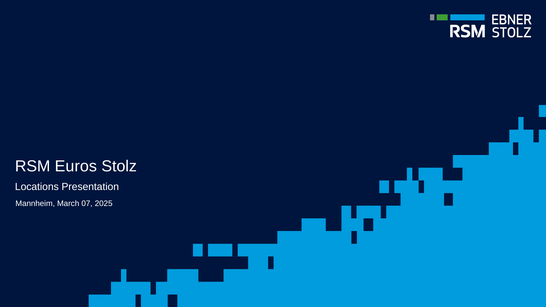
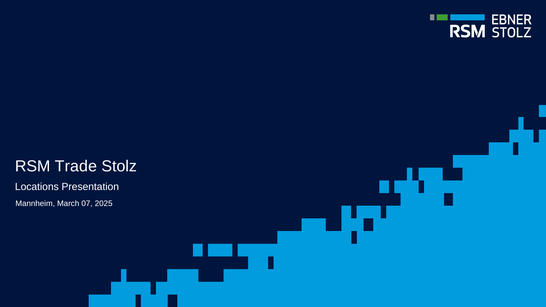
Euros: Euros -> Trade
